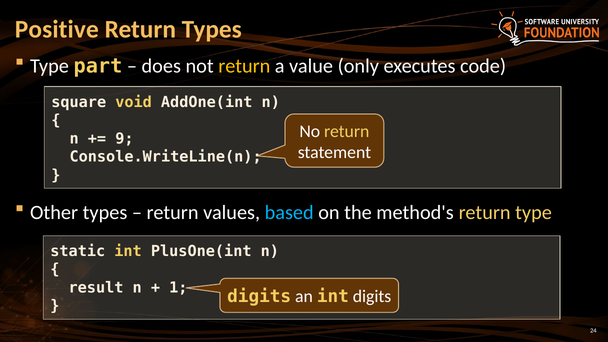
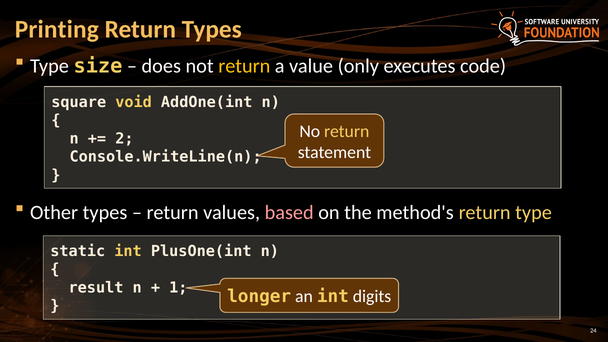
Positive: Positive -> Printing
part: part -> size
9: 9 -> 2
based colour: light blue -> pink
digits at (259, 297): digits -> longer
